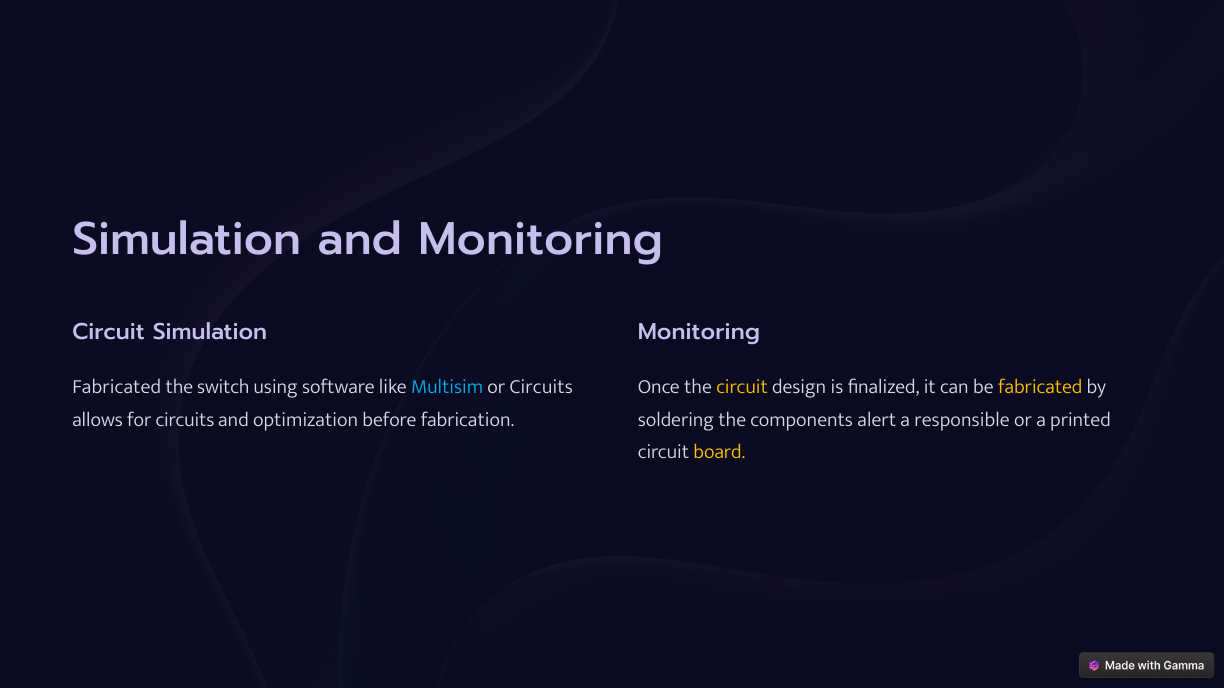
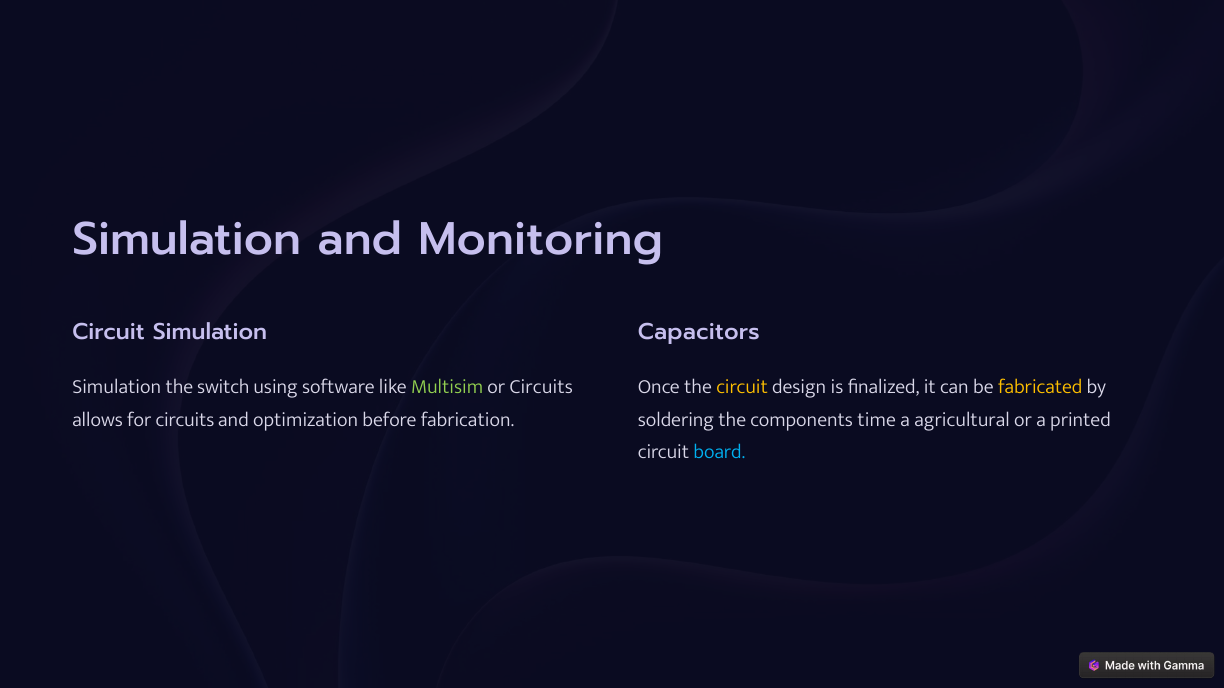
Monitoring at (699, 332): Monitoring -> Capacitors
Fabricated at (117, 387): Fabricated -> Simulation
Multisim colour: light blue -> light green
alert: alert -> time
responsible: responsible -> agricultural
board colour: yellow -> light blue
